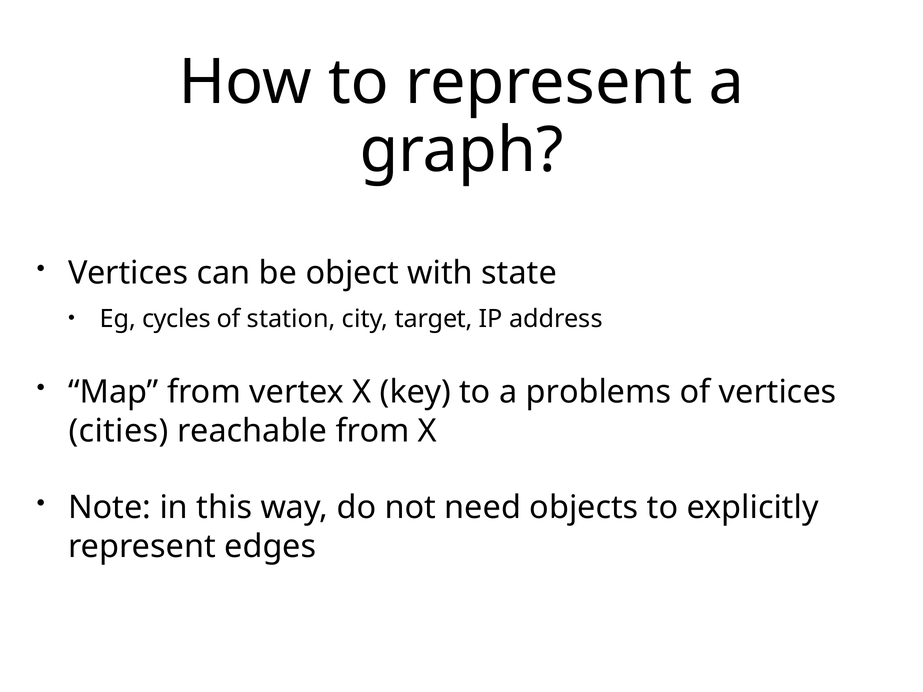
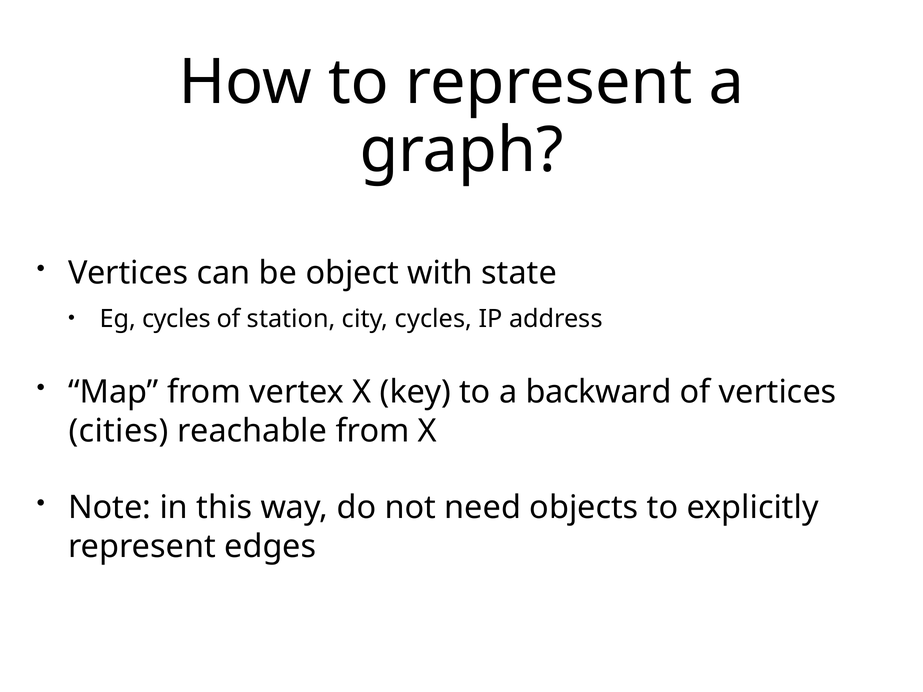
city target: target -> cycles
problems: problems -> backward
